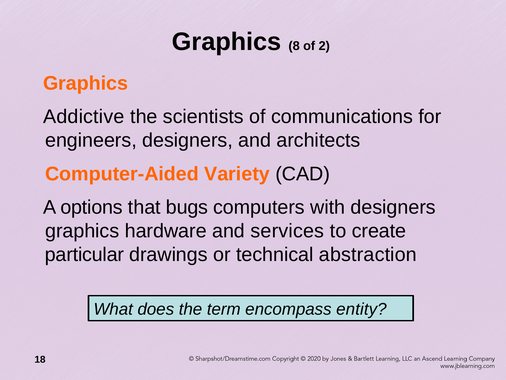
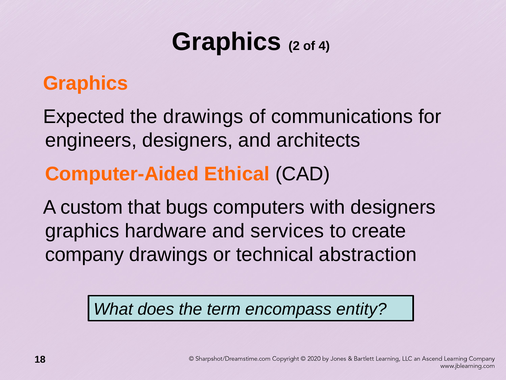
8: 8 -> 2
2: 2 -> 4
Addictive: Addictive -> Expected
the scientists: scientists -> drawings
Variety: Variety -> Ethical
options: options -> custom
particular: particular -> company
